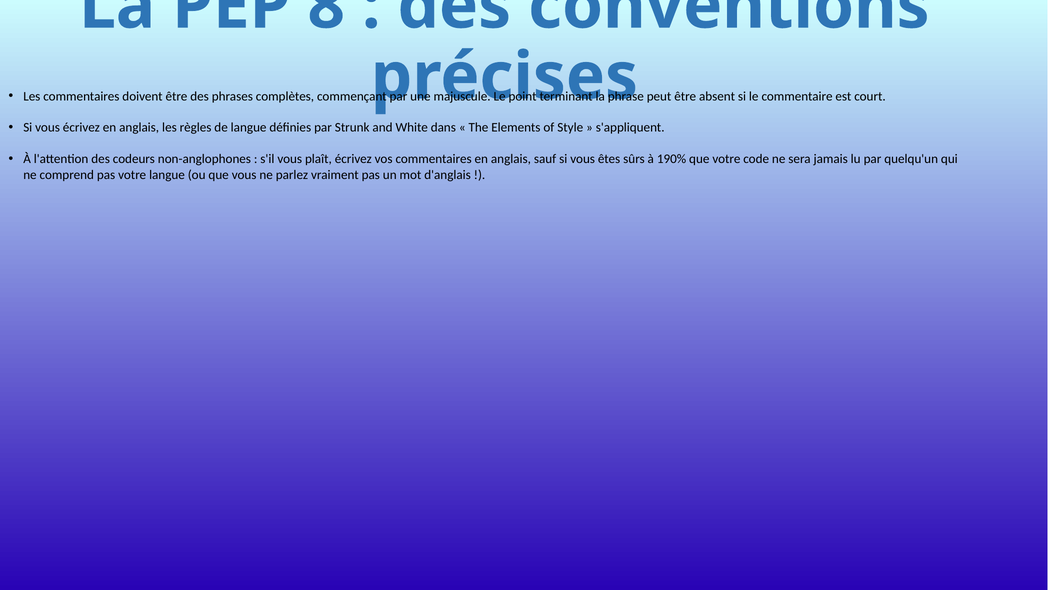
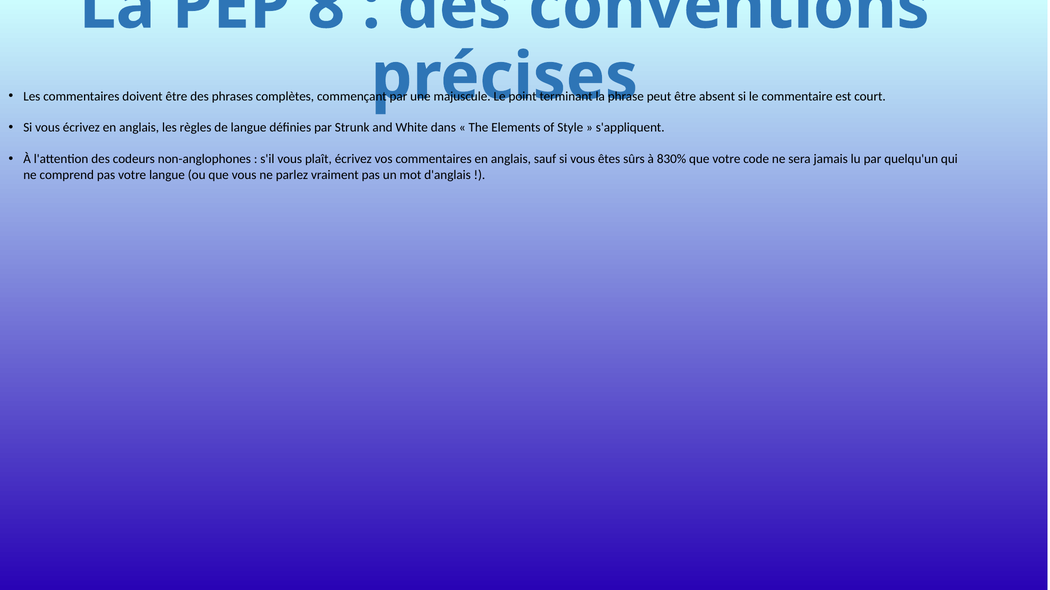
190%: 190% -> 830%
